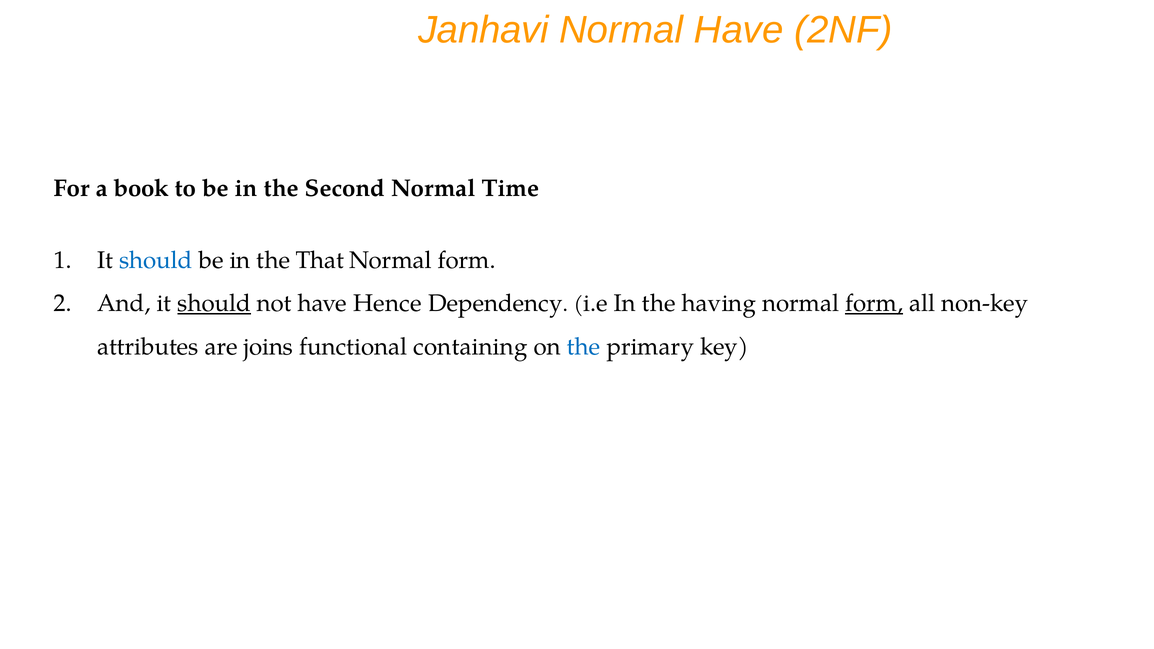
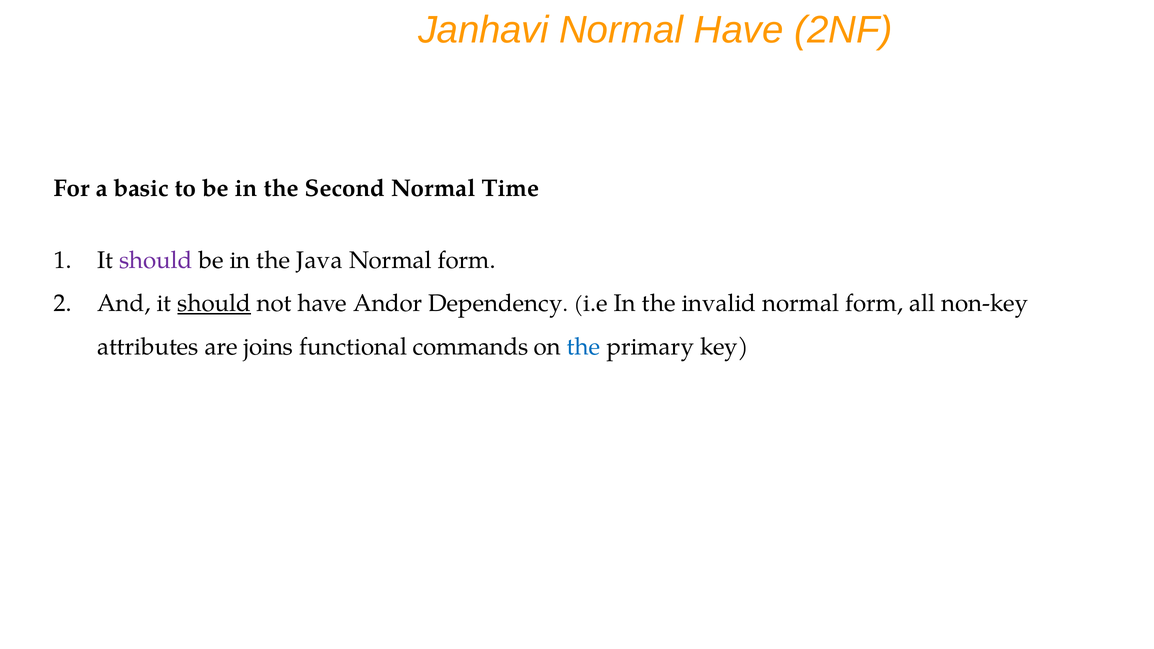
book: book -> basic
should at (156, 260) colour: blue -> purple
That: That -> Java
Hence: Hence -> Andor
having: having -> invalid
form at (874, 304) underline: present -> none
containing: containing -> commands
